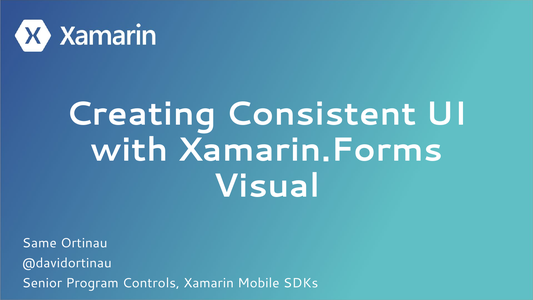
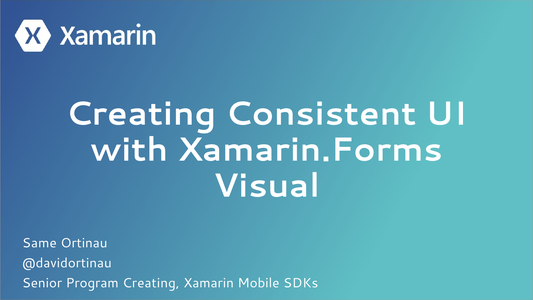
Program Controls: Controls -> Creating
